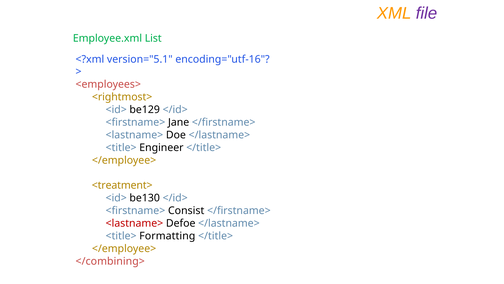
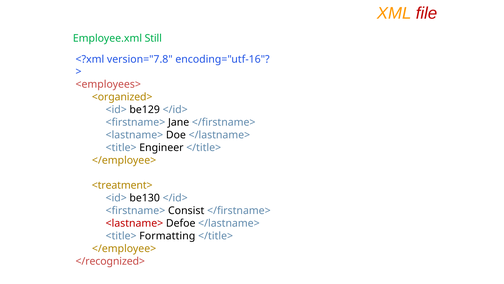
file colour: purple -> red
List: List -> Still
version="5.1: version="5.1 -> version="7.8
<rightmost>: <rightmost> -> <organized>
</combining>: </combining> -> </recognized>
